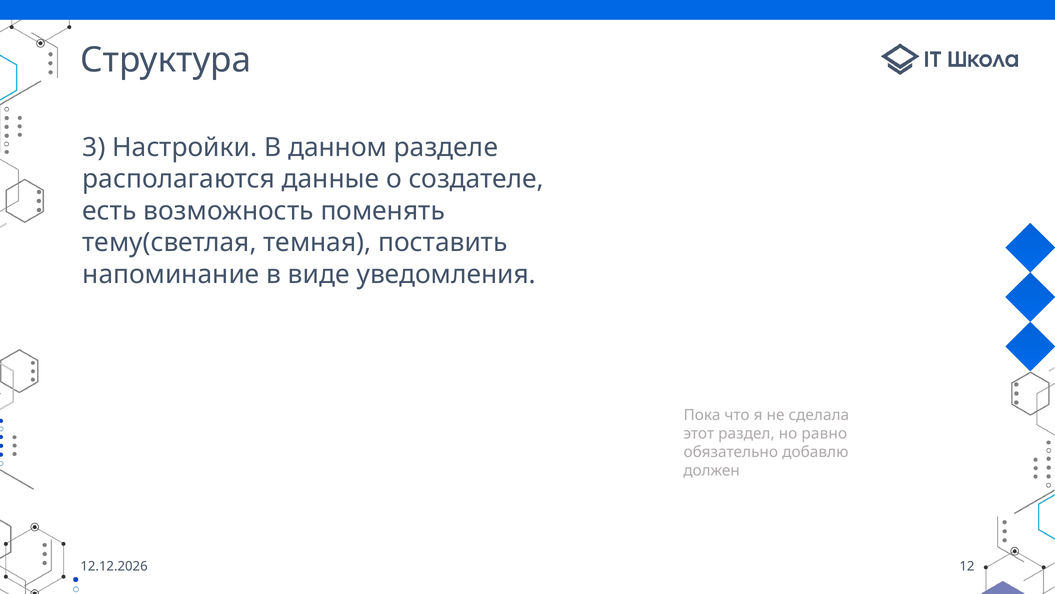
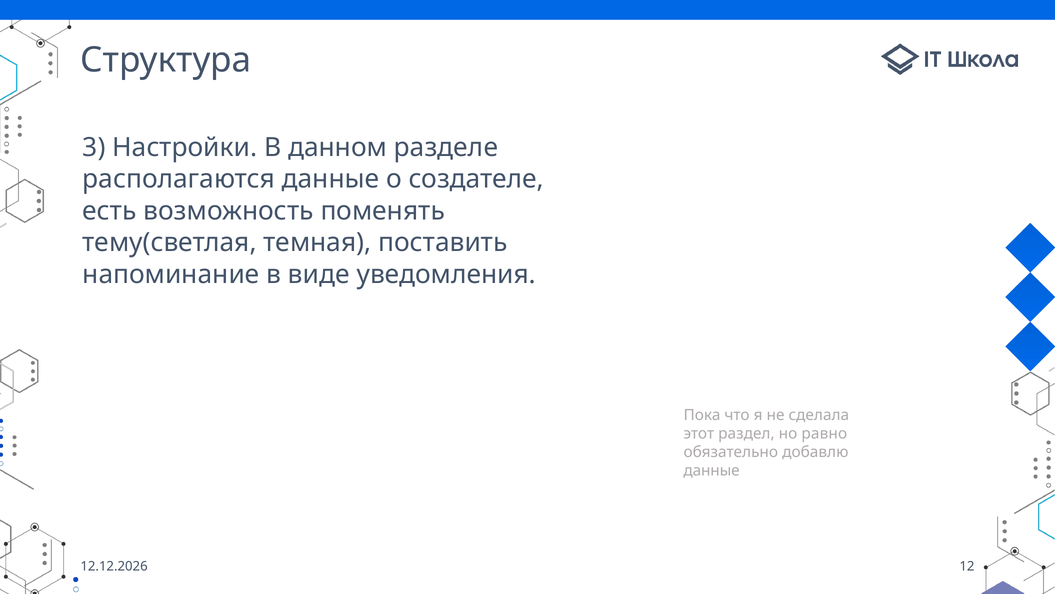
должен at (712, 470): должен -> данные
